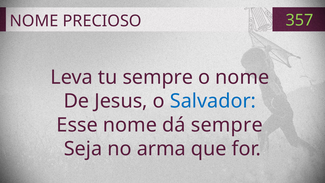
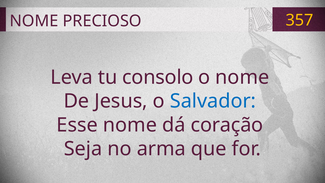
357 colour: light green -> yellow
tu sempre: sempre -> consolo
dá sempre: sempre -> coração
